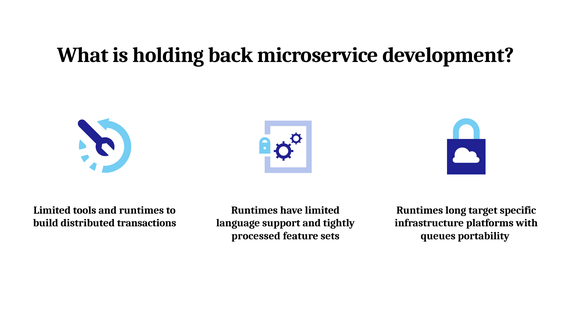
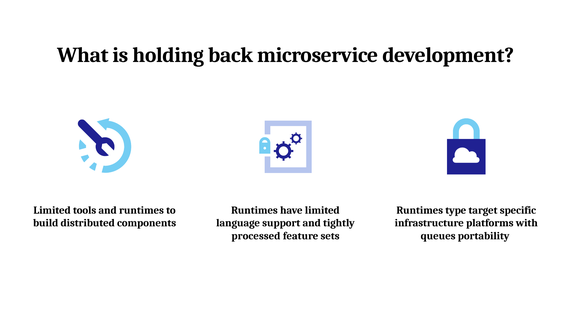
long: long -> type
transactions: transactions -> components
